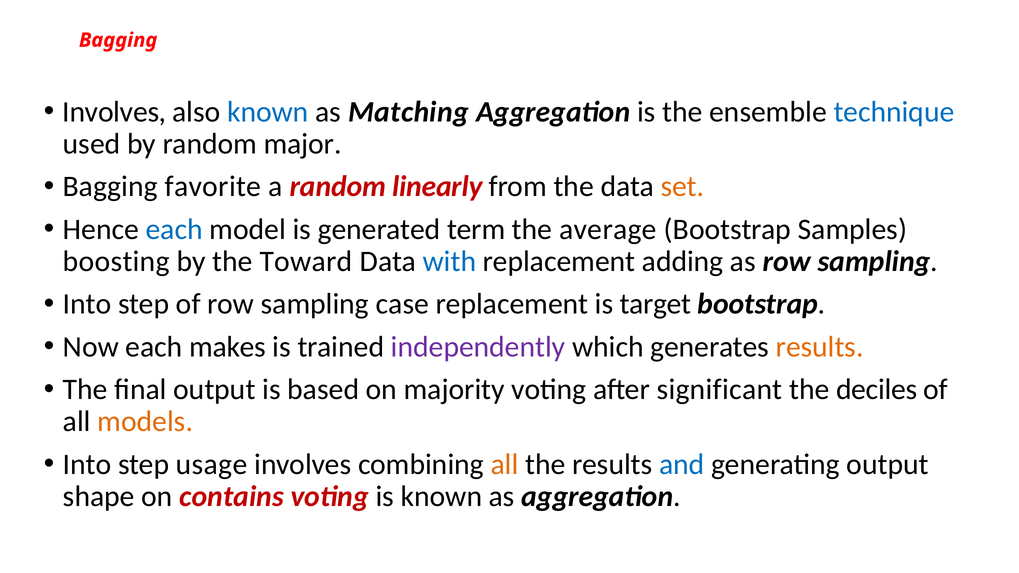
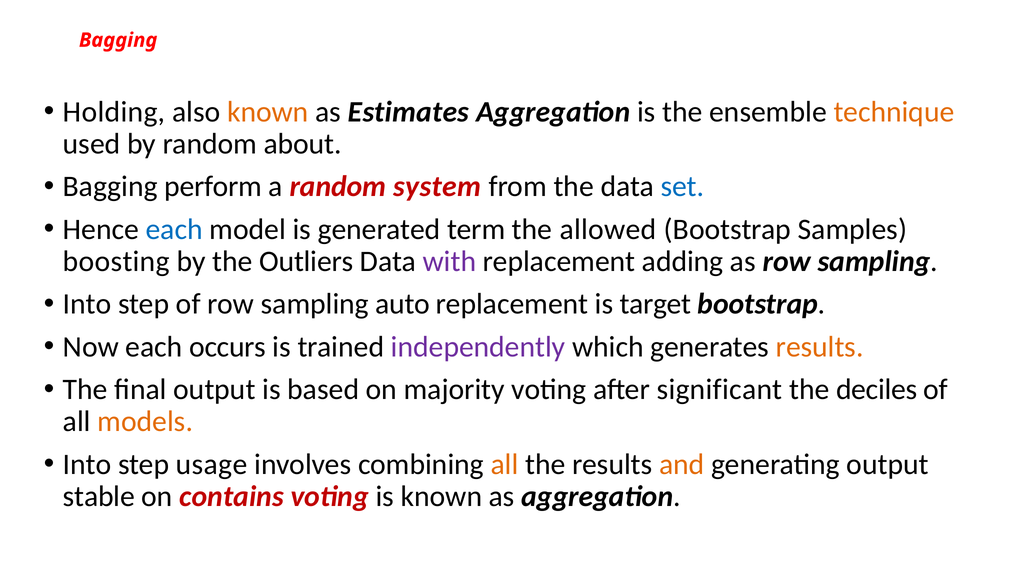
Involves at (114, 112): Involves -> Holding
known at (268, 112) colour: blue -> orange
Matching: Matching -> Estimates
technique colour: blue -> orange
major: major -> about
favorite: favorite -> perform
linearly: linearly -> system
set colour: orange -> blue
average: average -> allowed
Toward: Toward -> Outliers
with colour: blue -> purple
case: case -> auto
makes: makes -> occurs
and colour: blue -> orange
shape: shape -> stable
